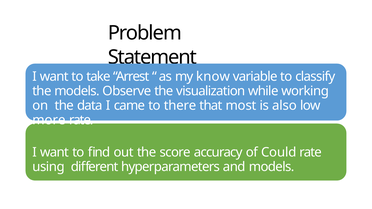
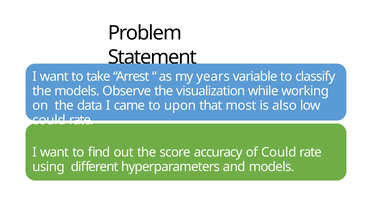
know: know -> years
there: there -> upon
more at (49, 120): more -> could
